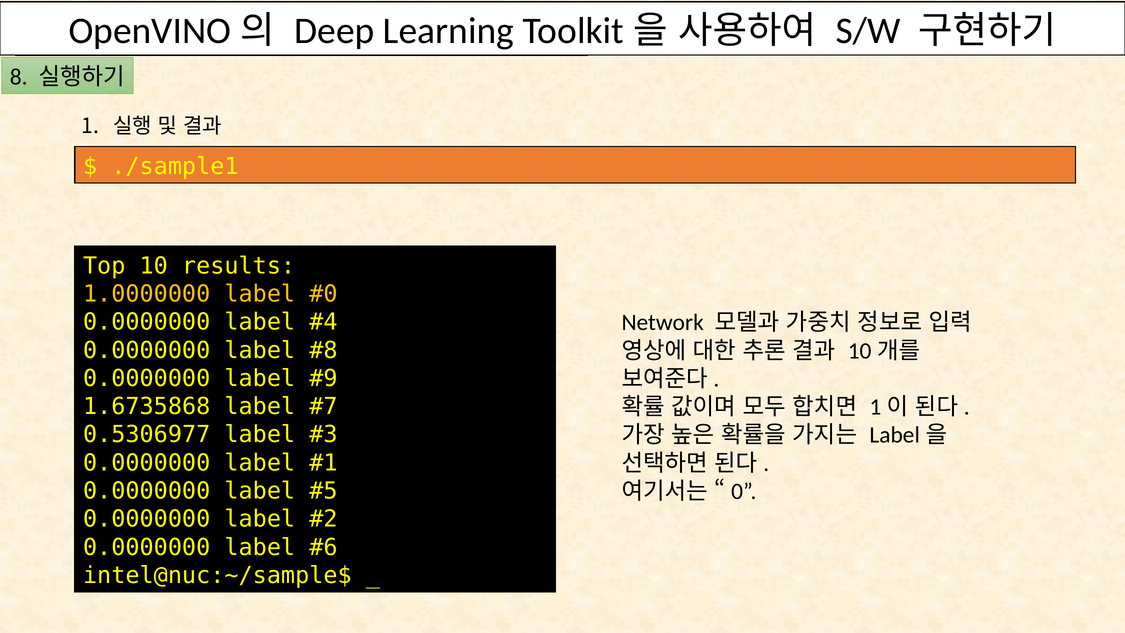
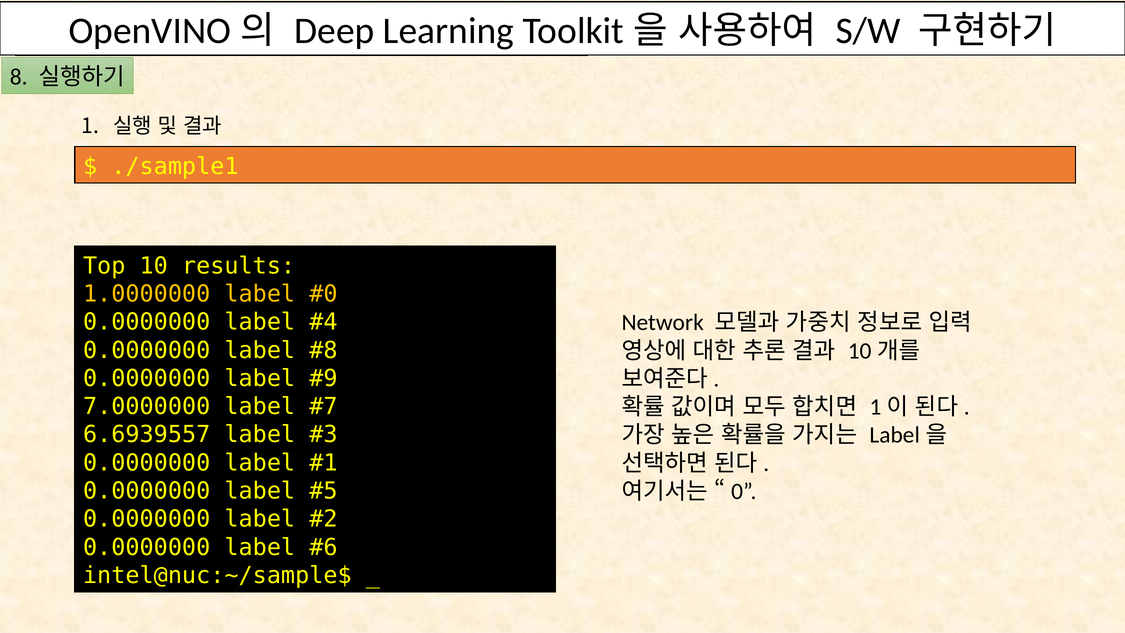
1.6735868: 1.6735868 -> 7.0000000
0.5306977: 0.5306977 -> 6.6939557
